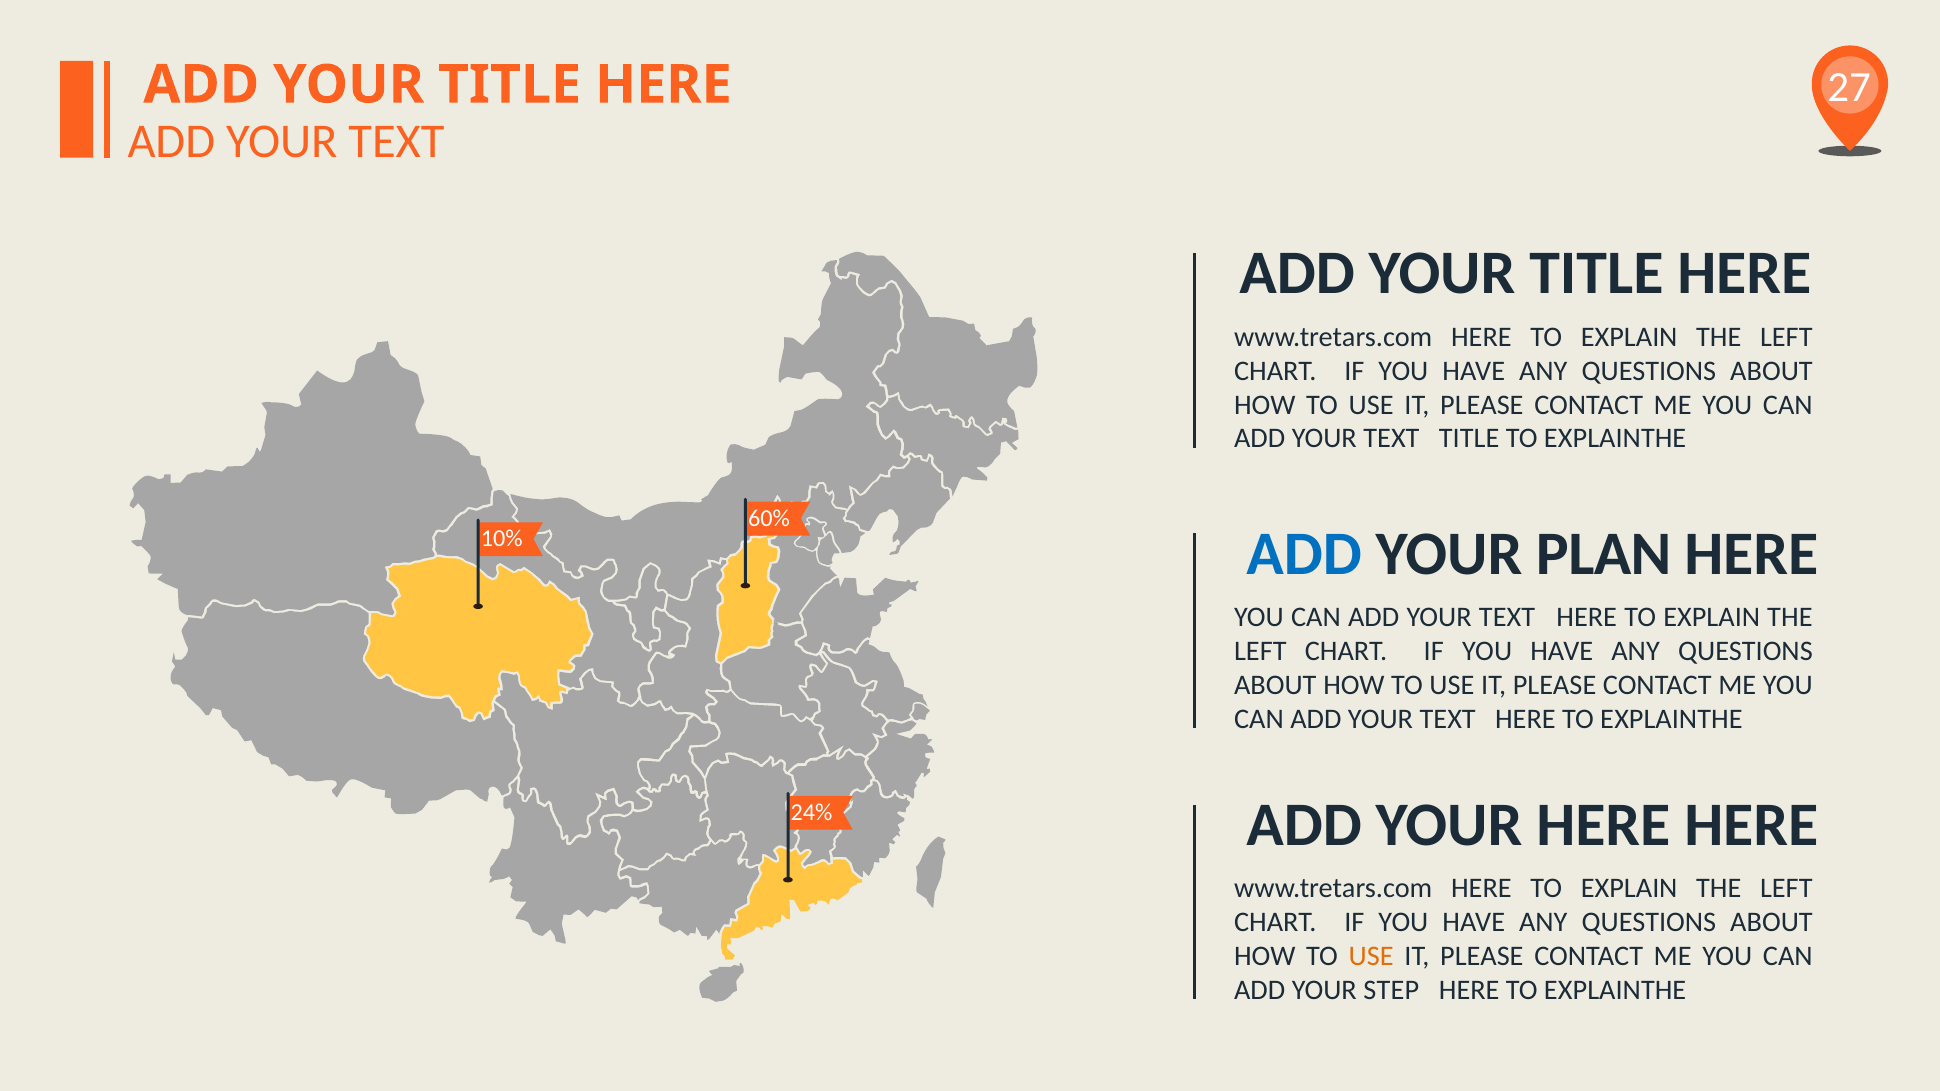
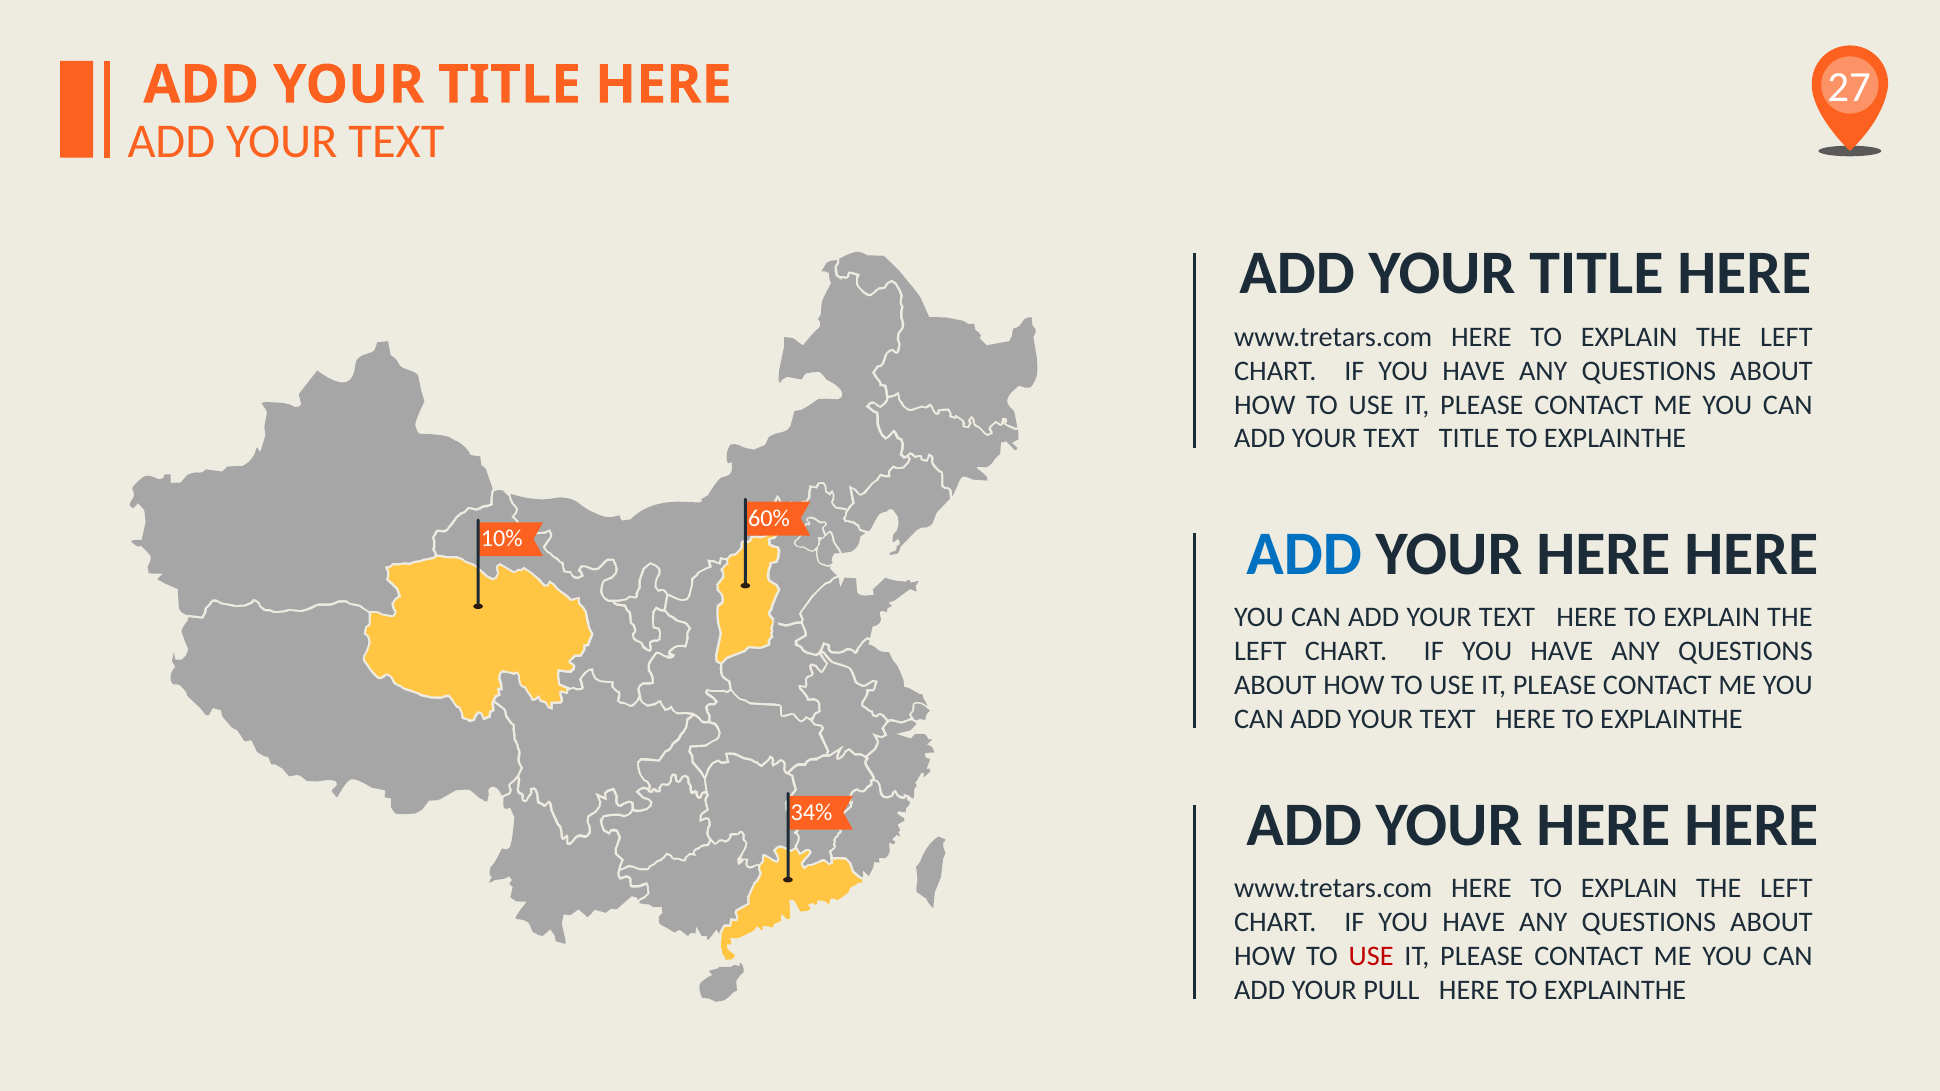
PLAN at (1604, 554): PLAN -> HERE
24%: 24% -> 34%
USE at (1371, 957) colour: orange -> red
STEP: STEP -> PULL
